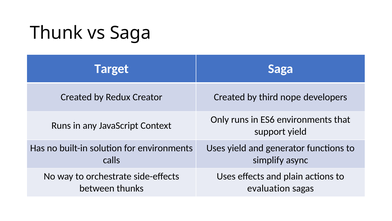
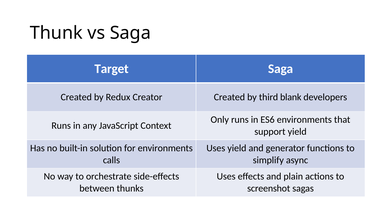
nope: nope -> blank
evaluation: evaluation -> screenshot
